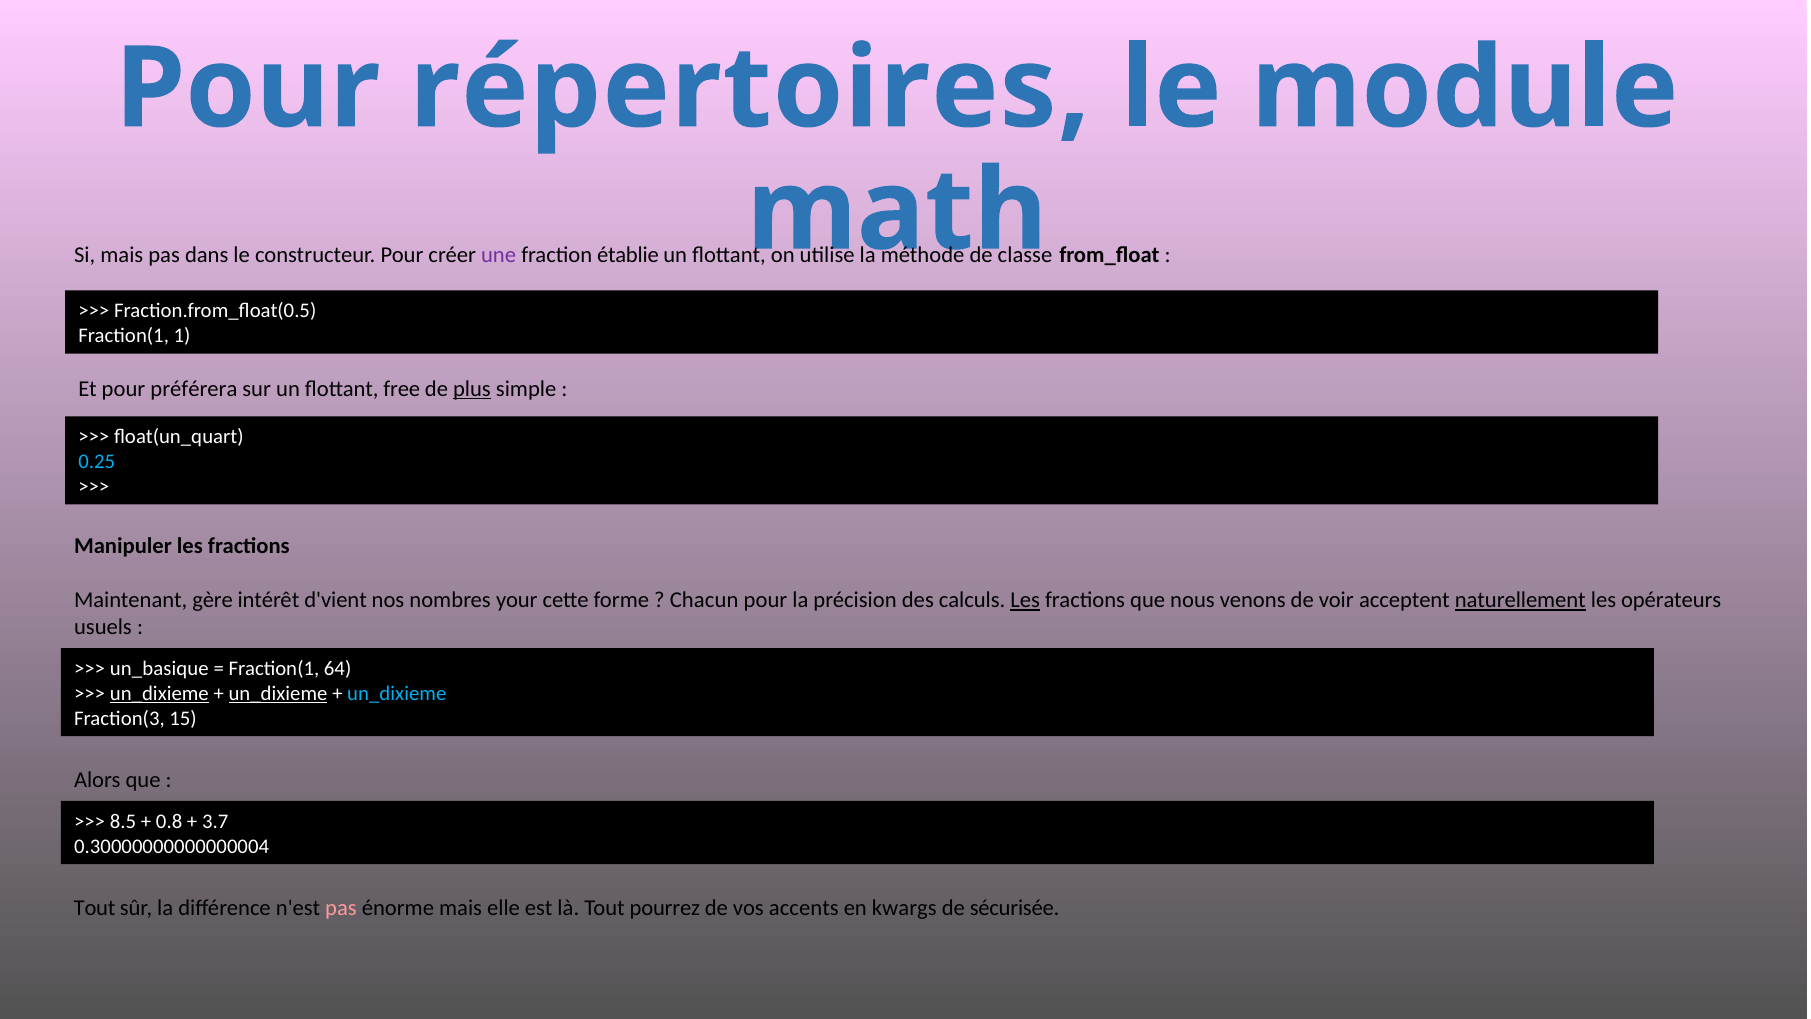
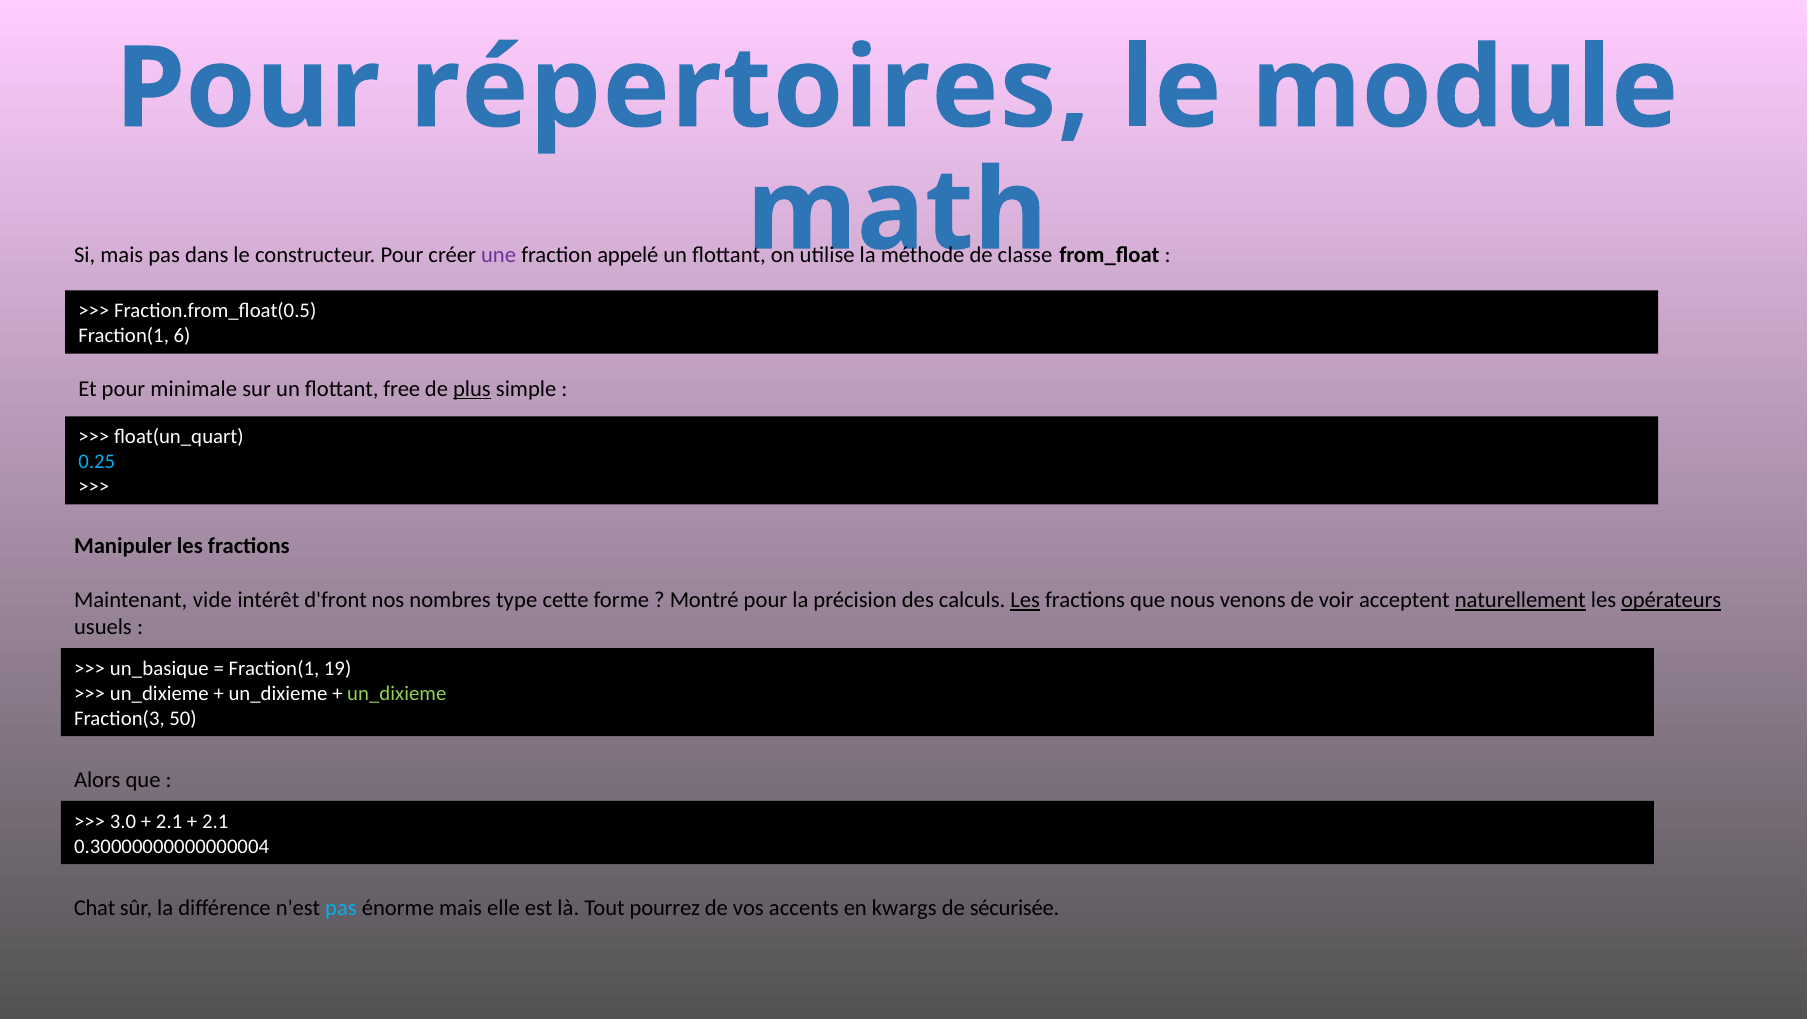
établie: établie -> appelé
1: 1 -> 6
préférera: préférera -> minimale
gère: gère -> vide
d'vient: d'vient -> d'front
your: your -> type
Chacun: Chacun -> Montré
opérateurs underline: none -> present
64: 64 -> 19
un_dixieme at (159, 693) underline: present -> none
un_dixieme at (278, 693) underline: present -> none
un_dixieme at (397, 693) colour: light blue -> light green
15: 15 -> 50
8.5: 8.5 -> 3.0
0.8 at (169, 821): 0.8 -> 2.1
3.7 at (215, 821): 3.7 -> 2.1
Tout at (95, 908): Tout -> Chat
pas at (341, 908) colour: pink -> light blue
